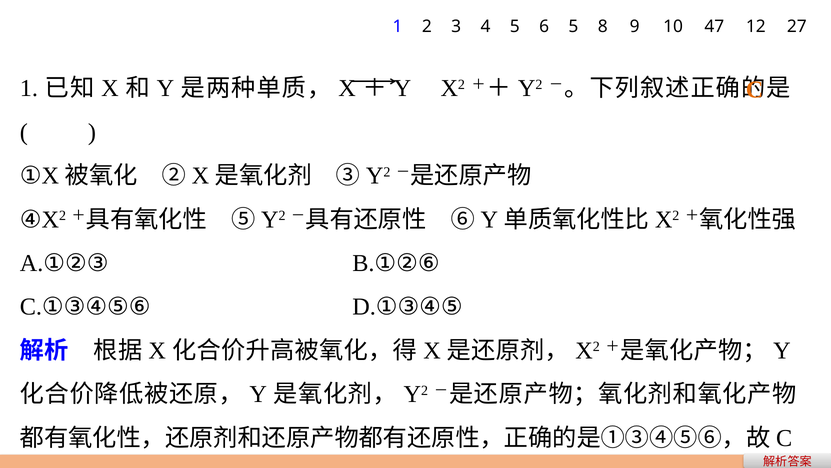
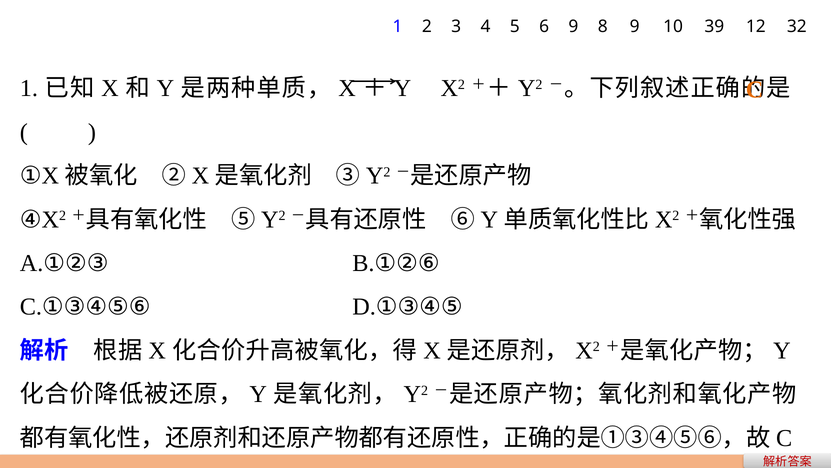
6 5: 5 -> 9
47: 47 -> 39
27: 27 -> 32
